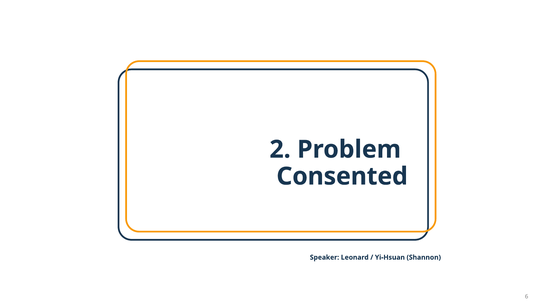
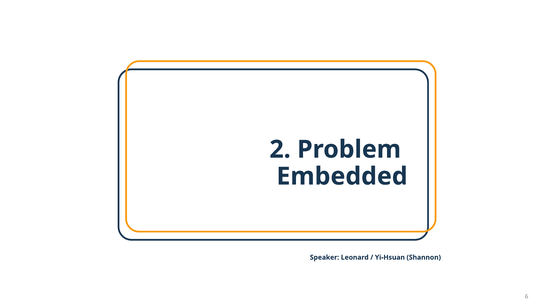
Consented: Consented -> Embedded
